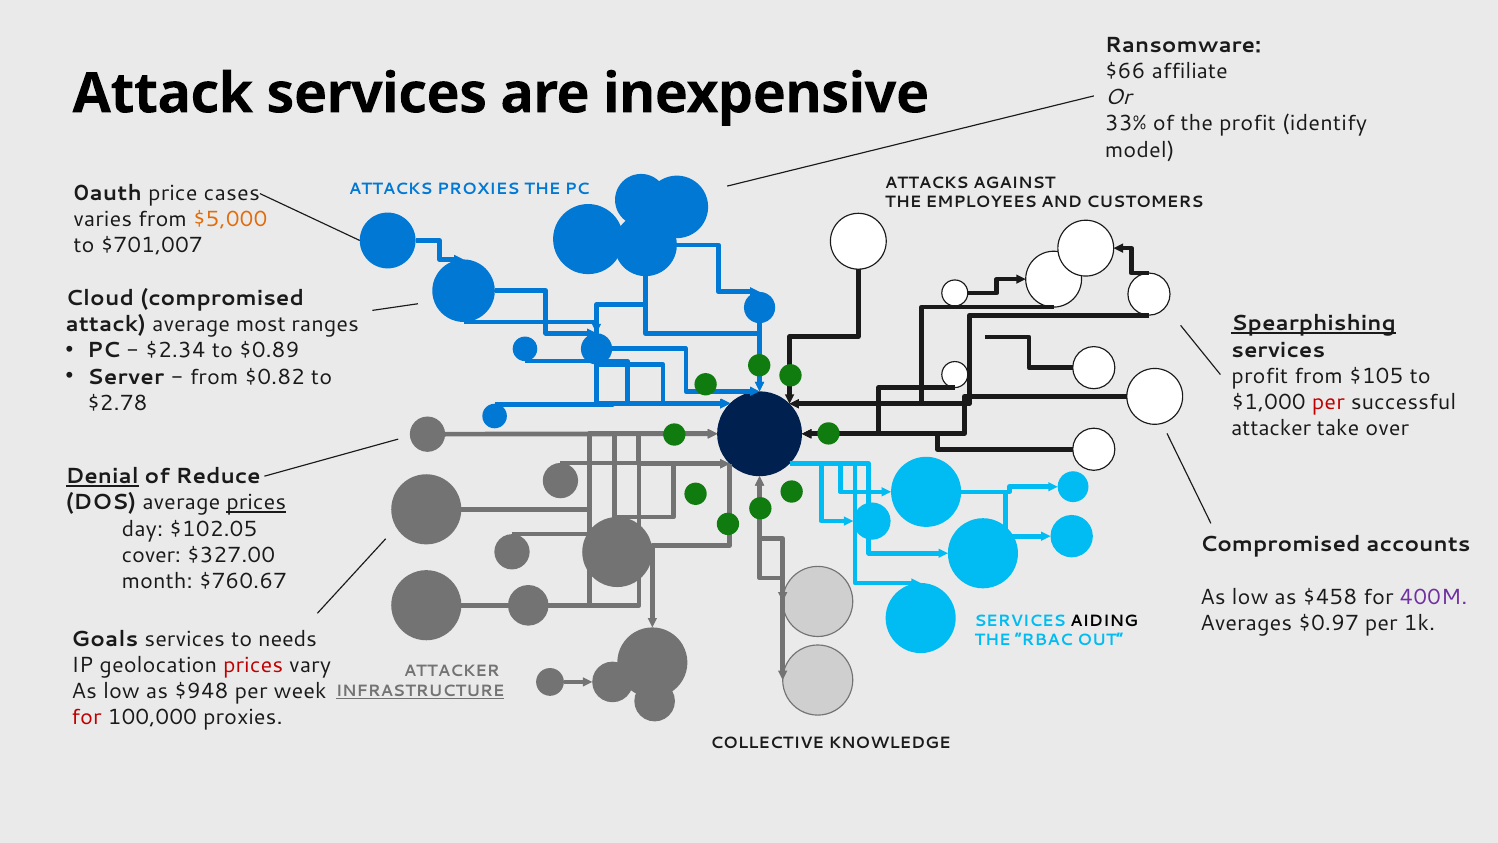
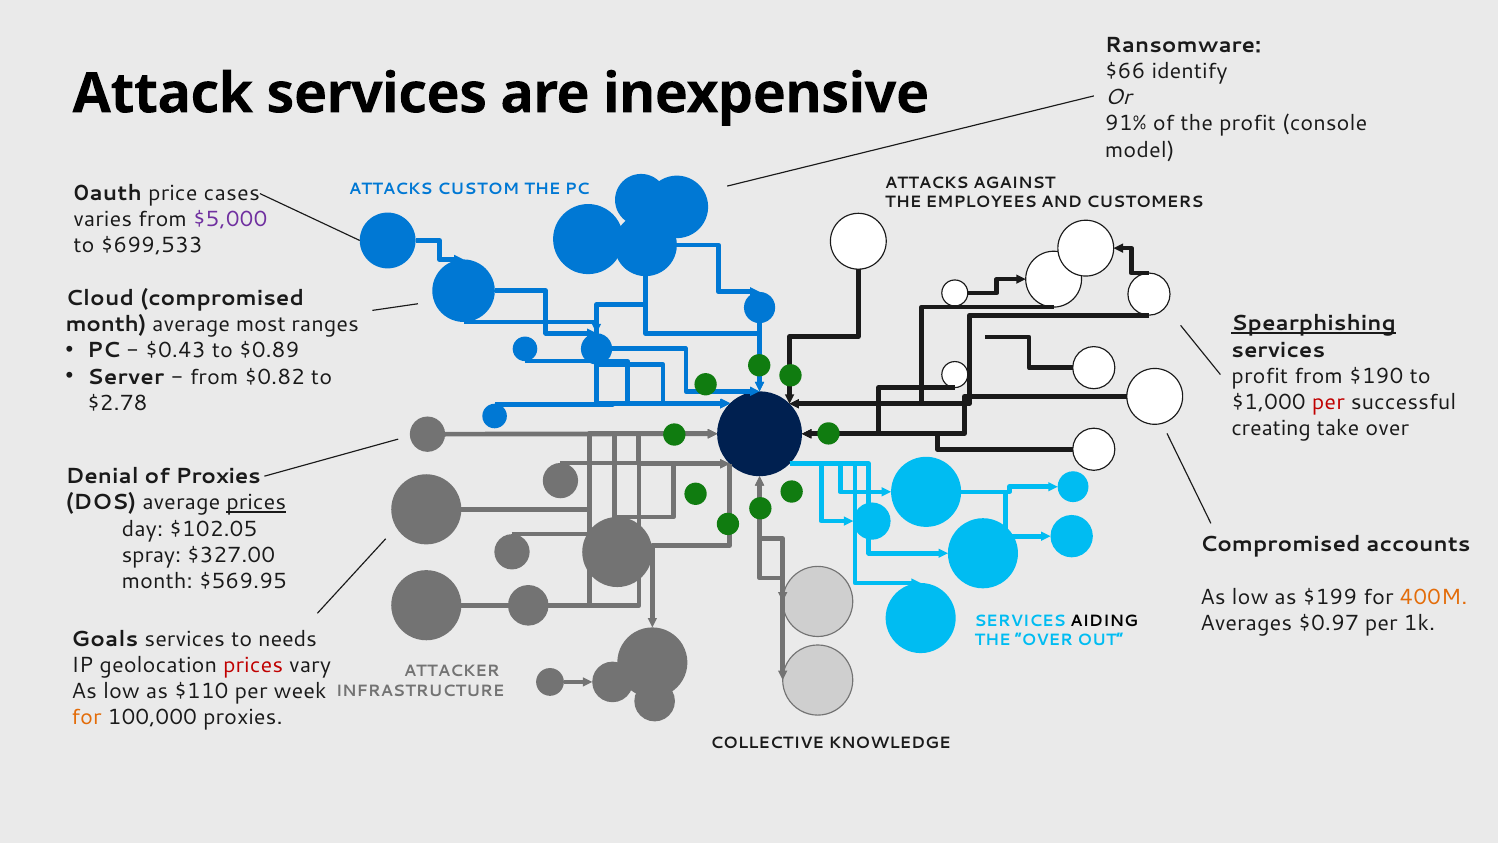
affiliate: affiliate -> identify
33%: 33% -> 91%
identify: identify -> console
ATTACKS PROXIES: PROXIES -> CUSTOM
$5,000 colour: orange -> purple
$701,007: $701,007 -> $699,533
attack at (106, 324): attack -> month
$2.34: $2.34 -> $0.43
$105: $105 -> $190
attacker at (1271, 428): attacker -> creating
Denial underline: present -> none
of Reduce: Reduce -> Proxies
cover: cover -> spray
$760.67: $760.67 -> $569.95
$458: $458 -> $199
400M colour: purple -> orange
THE RBAC: RBAC -> OVER
$948: $948 -> $110
INFRASTRUCTURE underline: present -> none
for at (87, 717) colour: red -> orange
